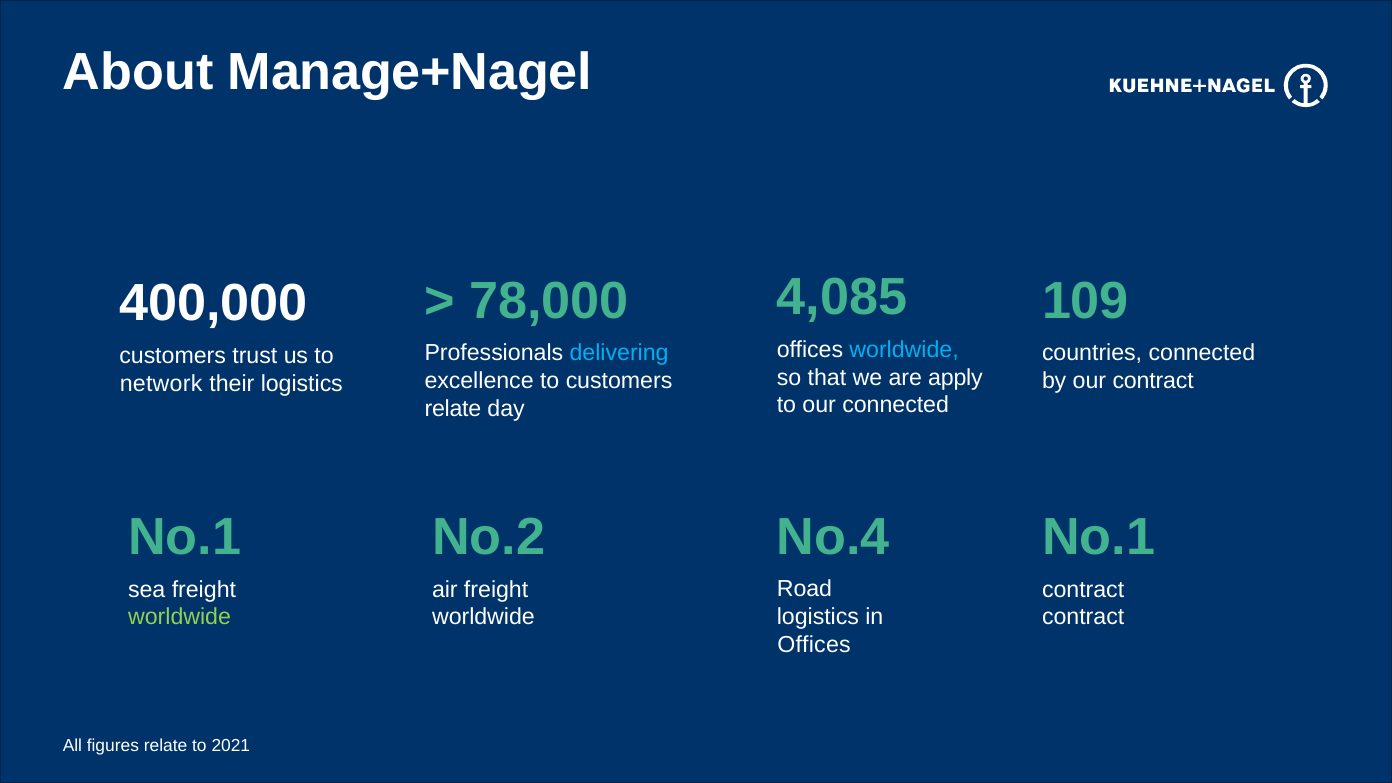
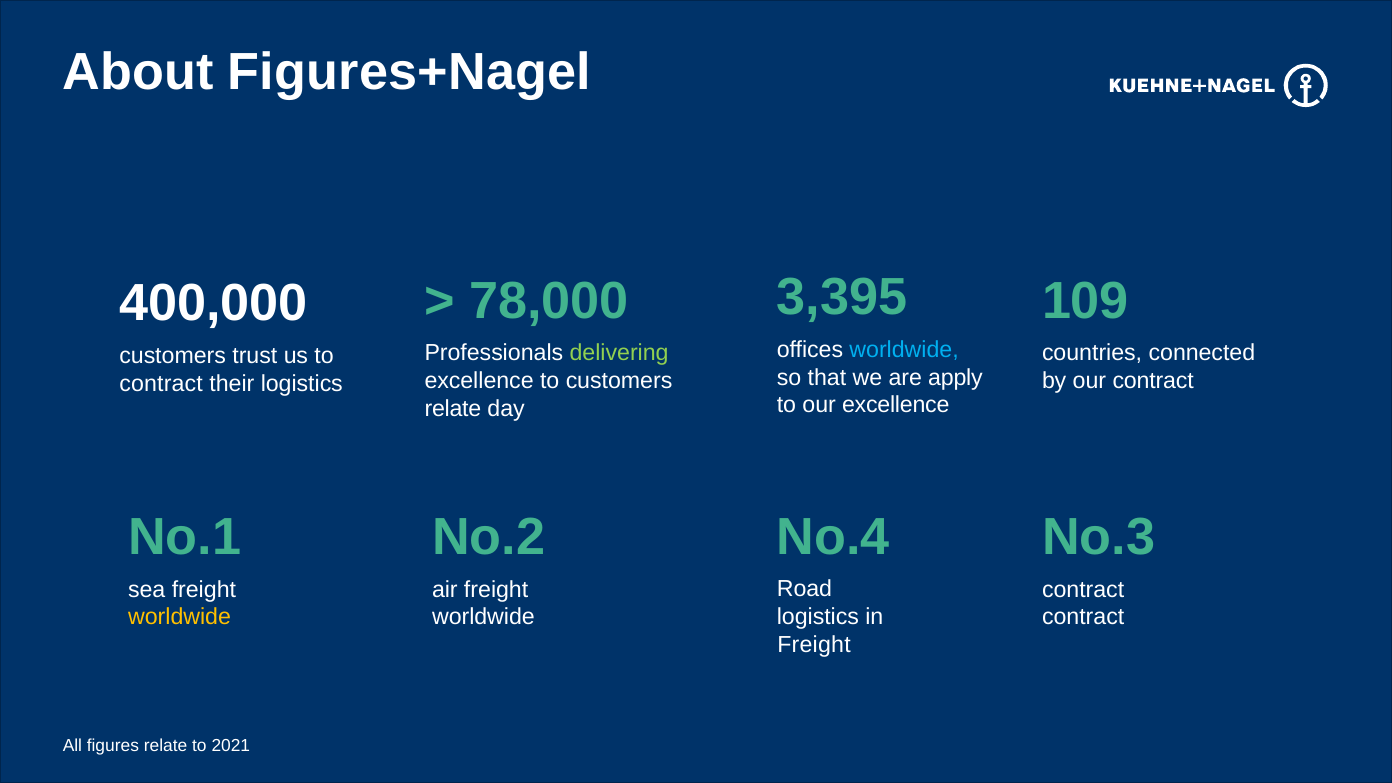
Manage+Nagel: Manage+Nagel -> Figures+Nagel
4,085: 4,085 -> 3,395
delivering colour: light blue -> light green
network at (161, 383): network -> contract
our connected: connected -> excellence
No.1 at (1099, 538): No.1 -> No.3
worldwide at (180, 617) colour: light green -> yellow
Offices at (814, 645): Offices -> Freight
